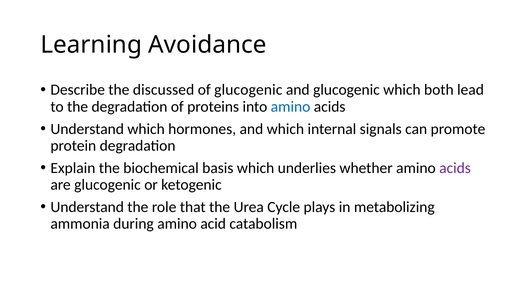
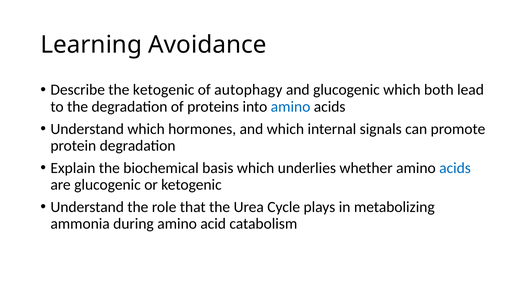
the discussed: discussed -> ketogenic
of glucogenic: glucogenic -> autophagy
acids at (455, 168) colour: purple -> blue
